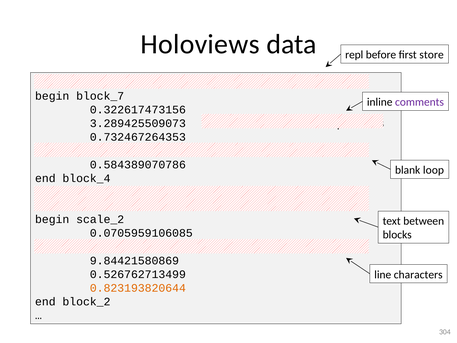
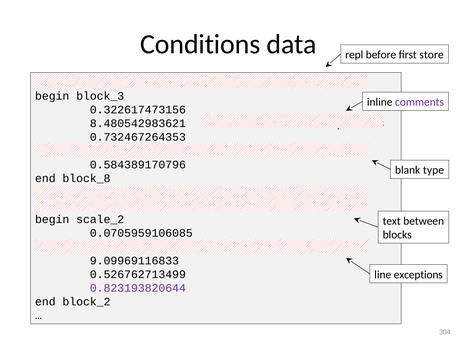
Holoviews: Holoviews -> Conditions
block_7: block_7 -> block_3
3.289425509073: 3.289425509073 -> 8.480542983621
0.584389070786: 0.584389070786 -> 0.584389170796
loop: loop -> type
block_4: block_4 -> block_8
9.84421580869: 9.84421580869 -> 9.09969116833
characters: characters -> exceptions
0.823193820644 colour: orange -> purple
